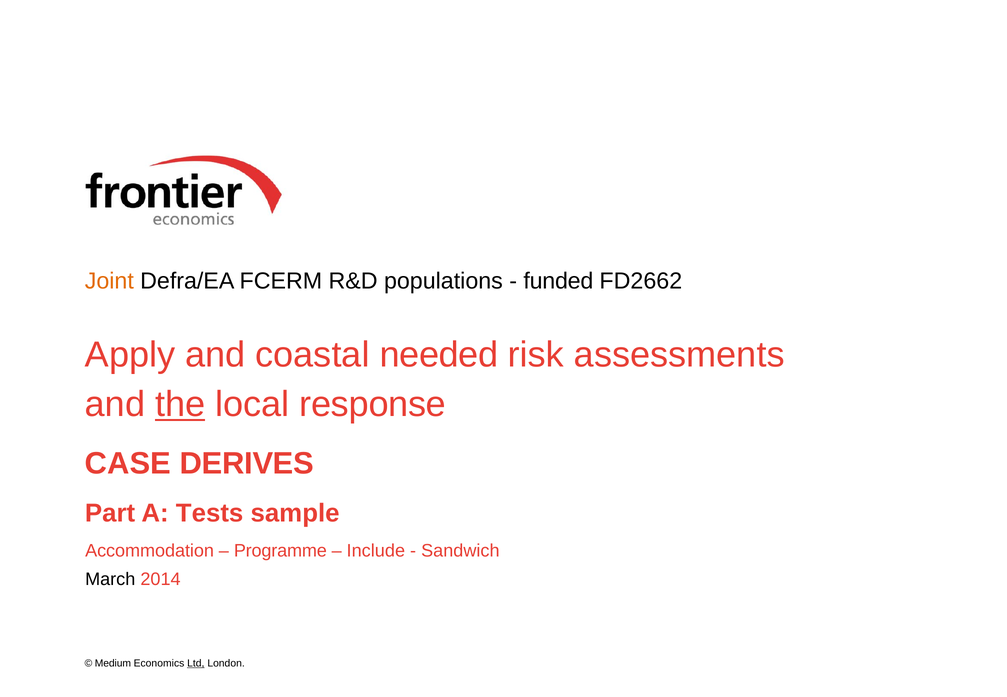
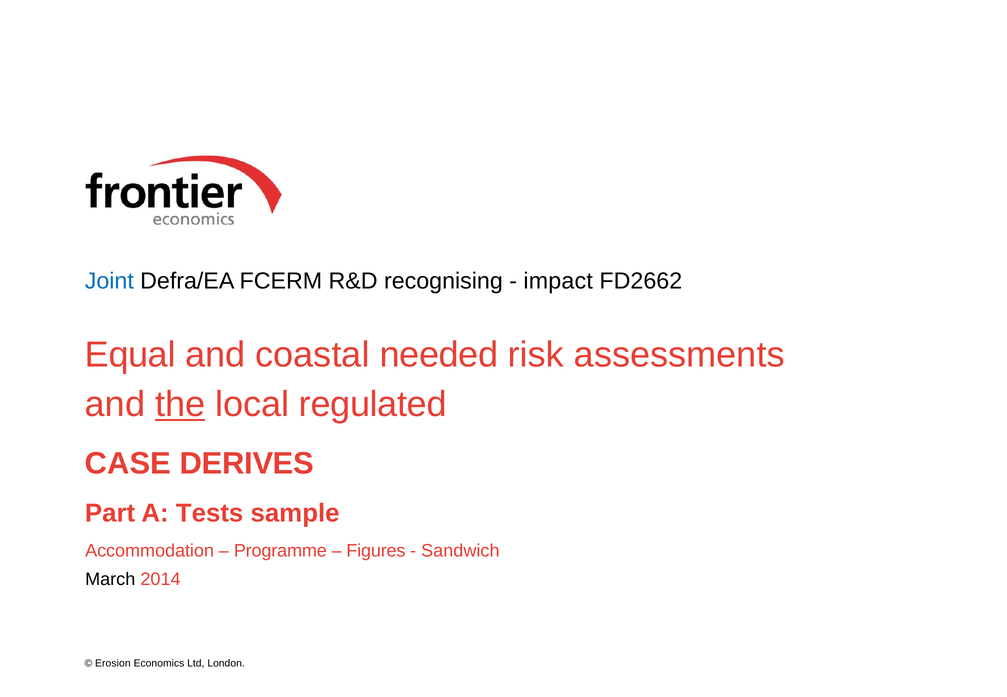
Joint colour: orange -> blue
populations: populations -> recognising
funded: funded -> impact
Apply: Apply -> Equal
response: response -> regulated
Include: Include -> Figures
Medium: Medium -> Erosion
Ltd underline: present -> none
